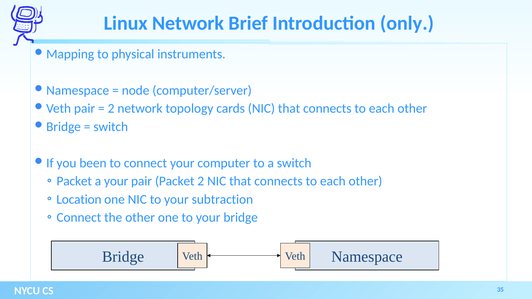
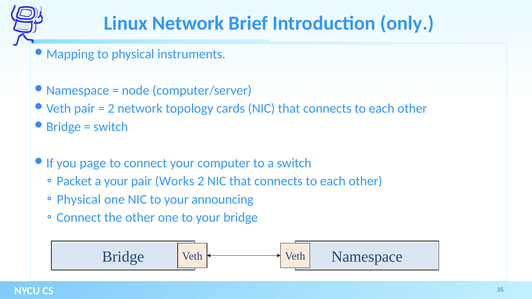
been: been -> page
pair Packet: Packet -> Works
Location at (79, 200): Location -> Physical
subtraction: subtraction -> announcing
